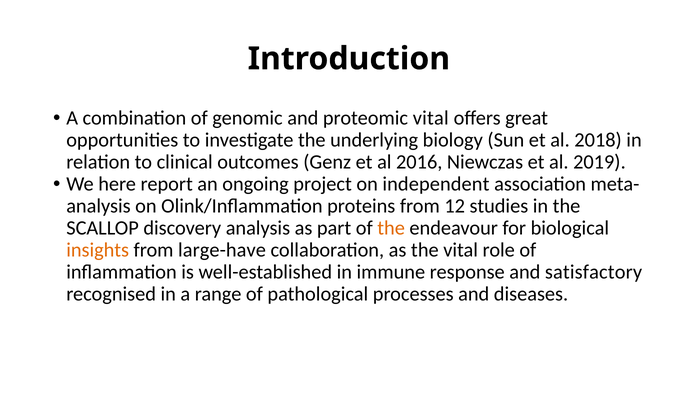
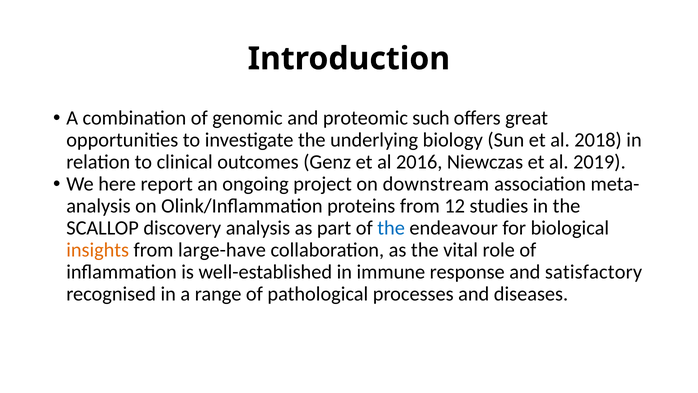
proteomic vital: vital -> such
independent: independent -> downstream
the at (391, 228) colour: orange -> blue
